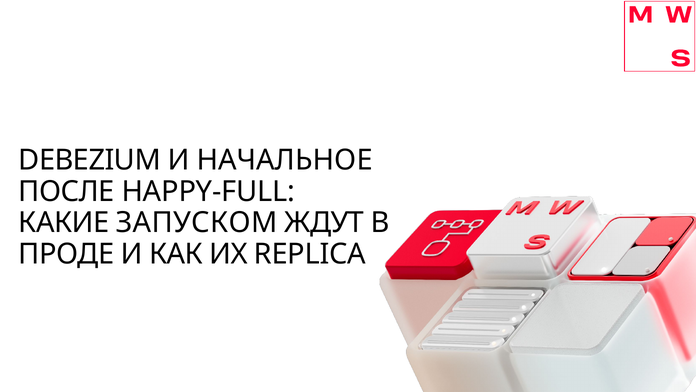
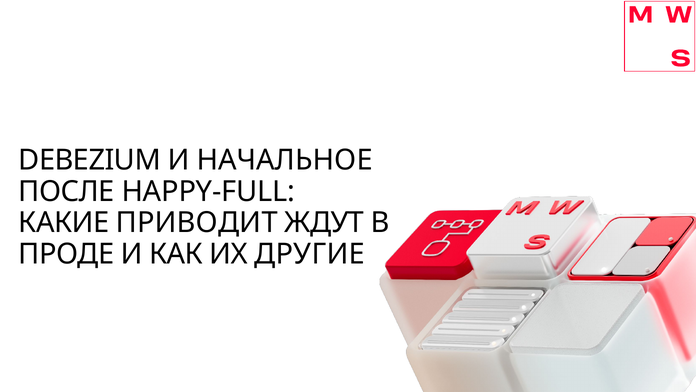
ЗАПУСКОМ: ЗАПУСКОМ -> ПРИВОДИТ
REPLICA: REPLICA -> ДРУГИЕ
